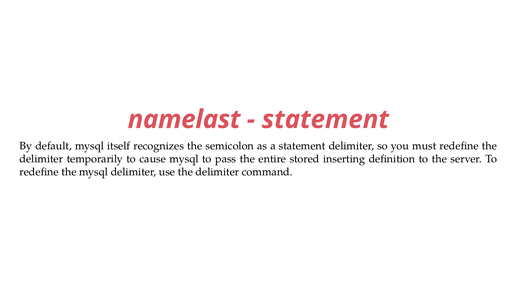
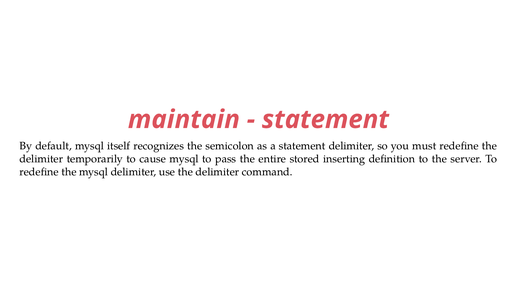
namelast: namelast -> maintain
